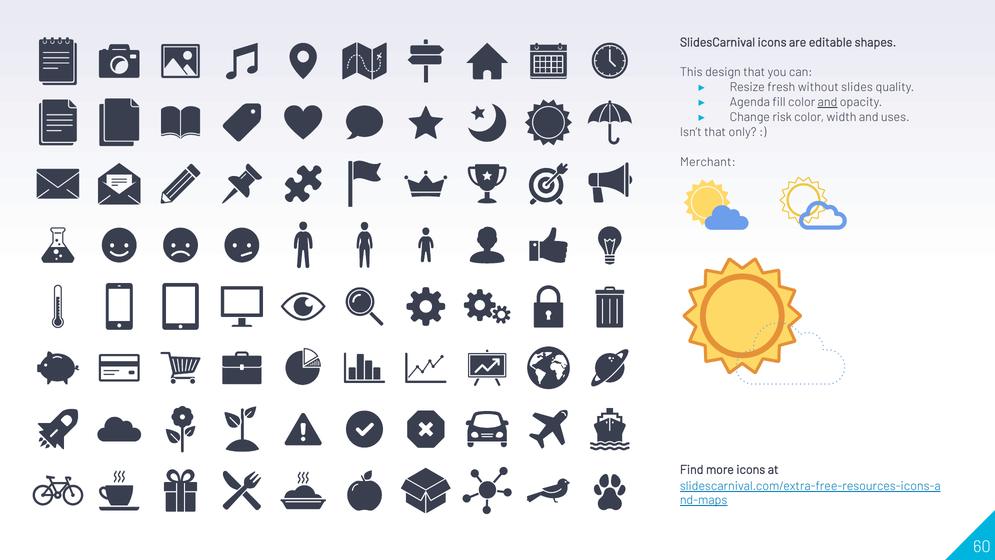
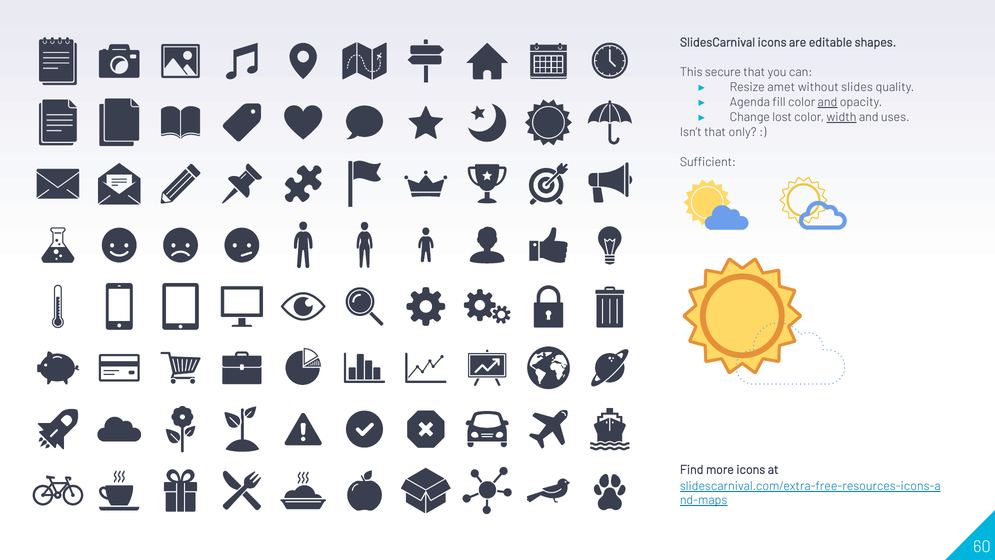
design: design -> secure
fresh: fresh -> amet
risk: risk -> lost
width underline: none -> present
Merchant: Merchant -> Sufficient
